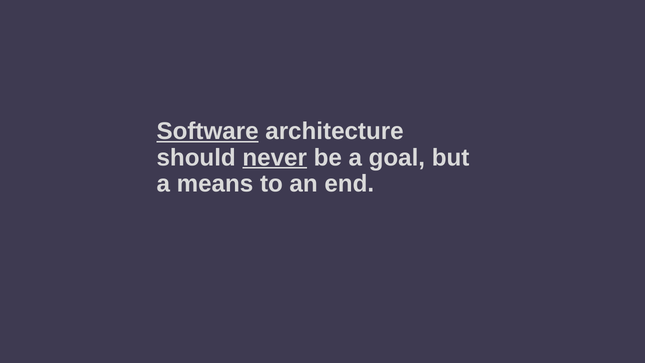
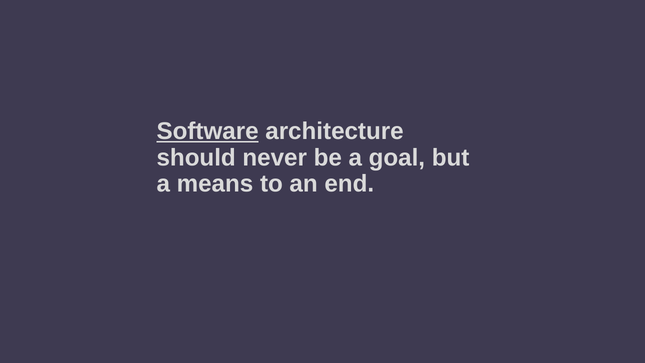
never underline: present -> none
